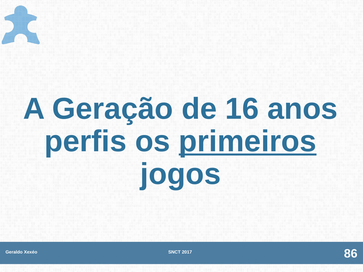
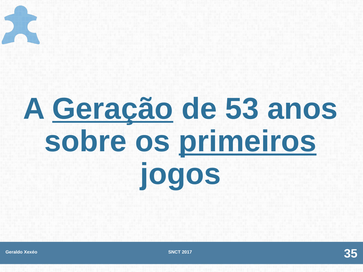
Geração underline: none -> present
16: 16 -> 53
perfis: perfis -> sobre
86: 86 -> 35
